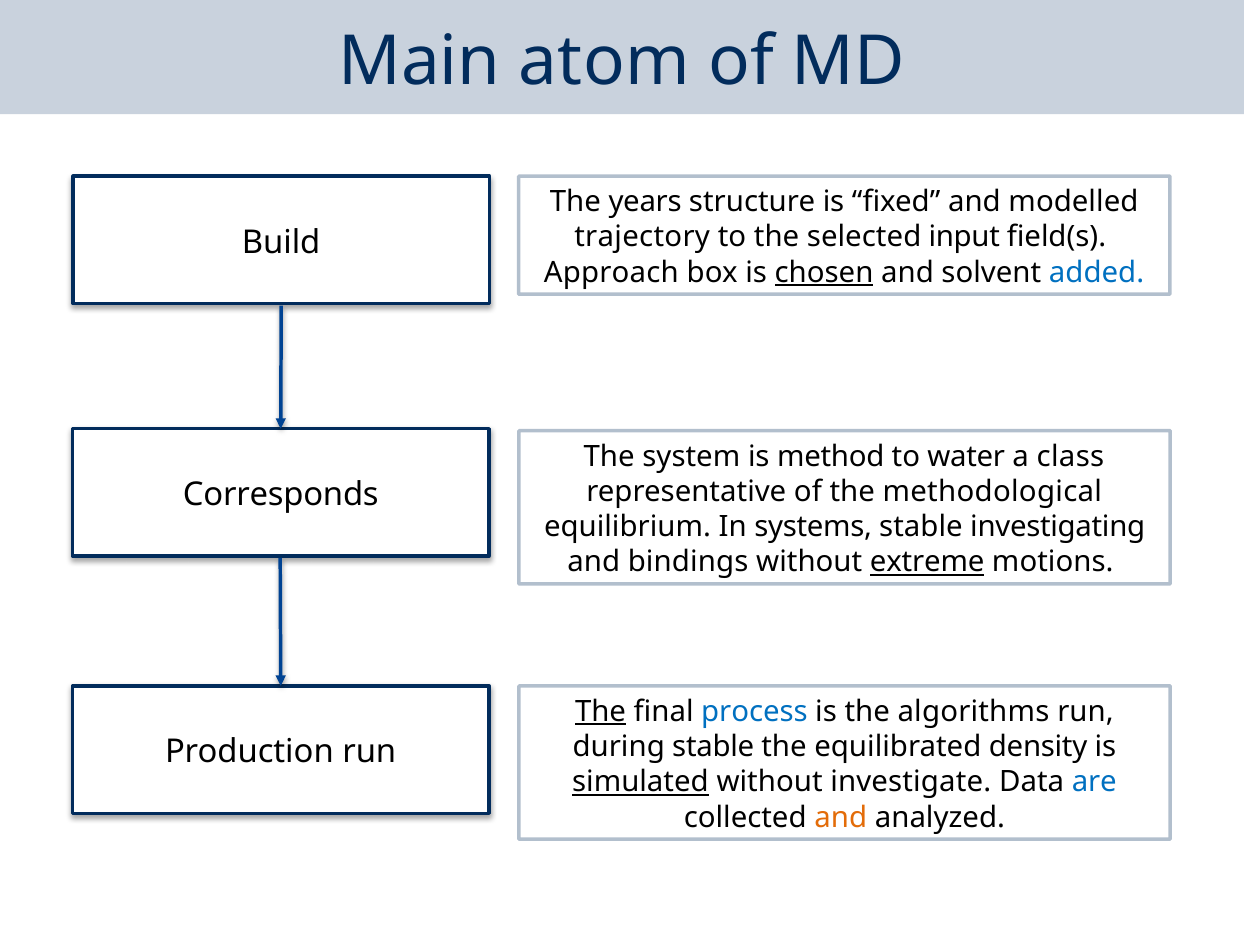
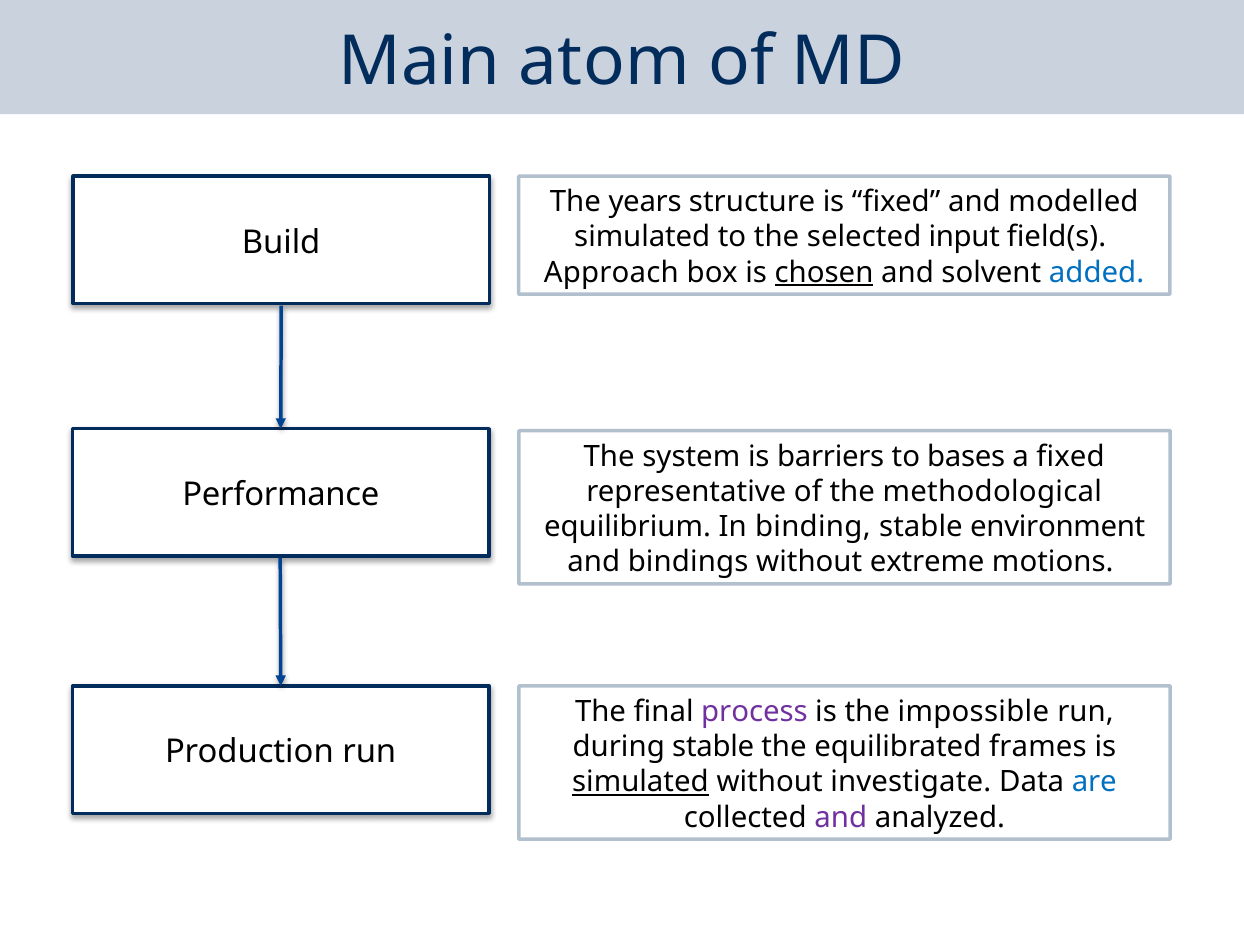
trajectory at (642, 237): trajectory -> simulated
method: method -> barriers
water: water -> bases
a class: class -> fixed
Corresponds: Corresponds -> Performance
systems: systems -> binding
investigating: investigating -> environment
extreme underline: present -> none
The at (601, 712) underline: present -> none
process colour: blue -> purple
algorithms: algorithms -> impossible
density: density -> frames
and at (841, 818) colour: orange -> purple
